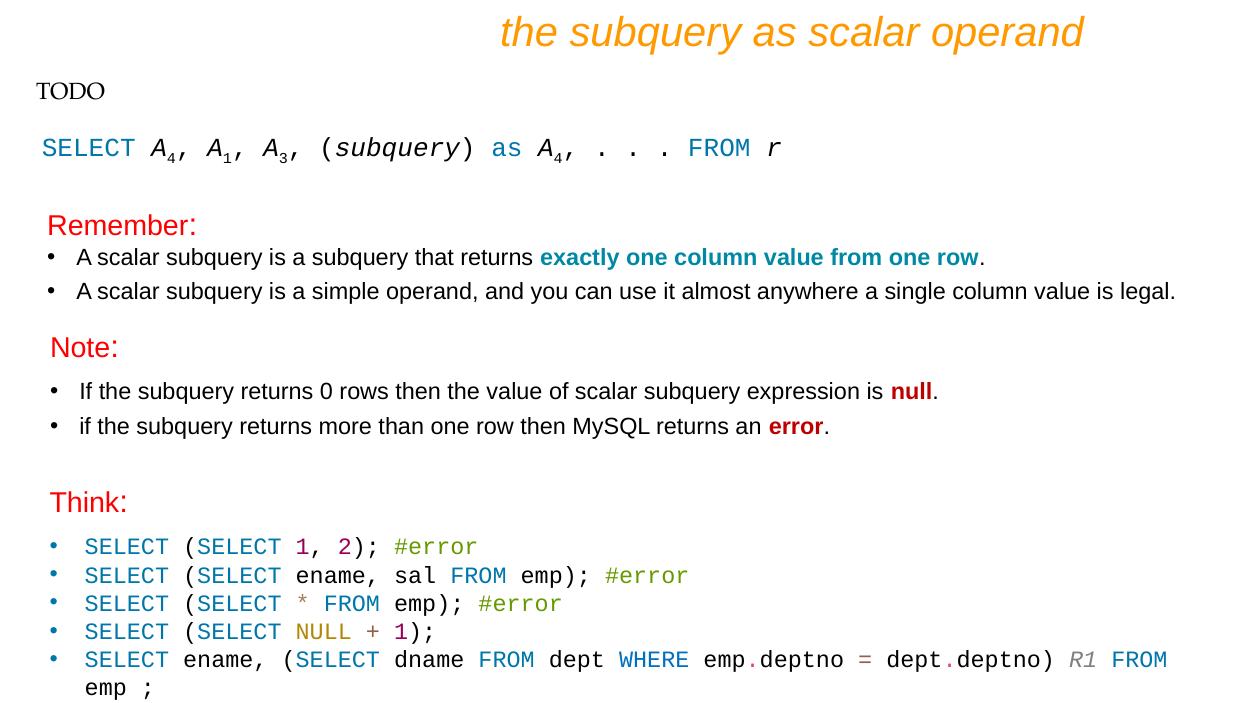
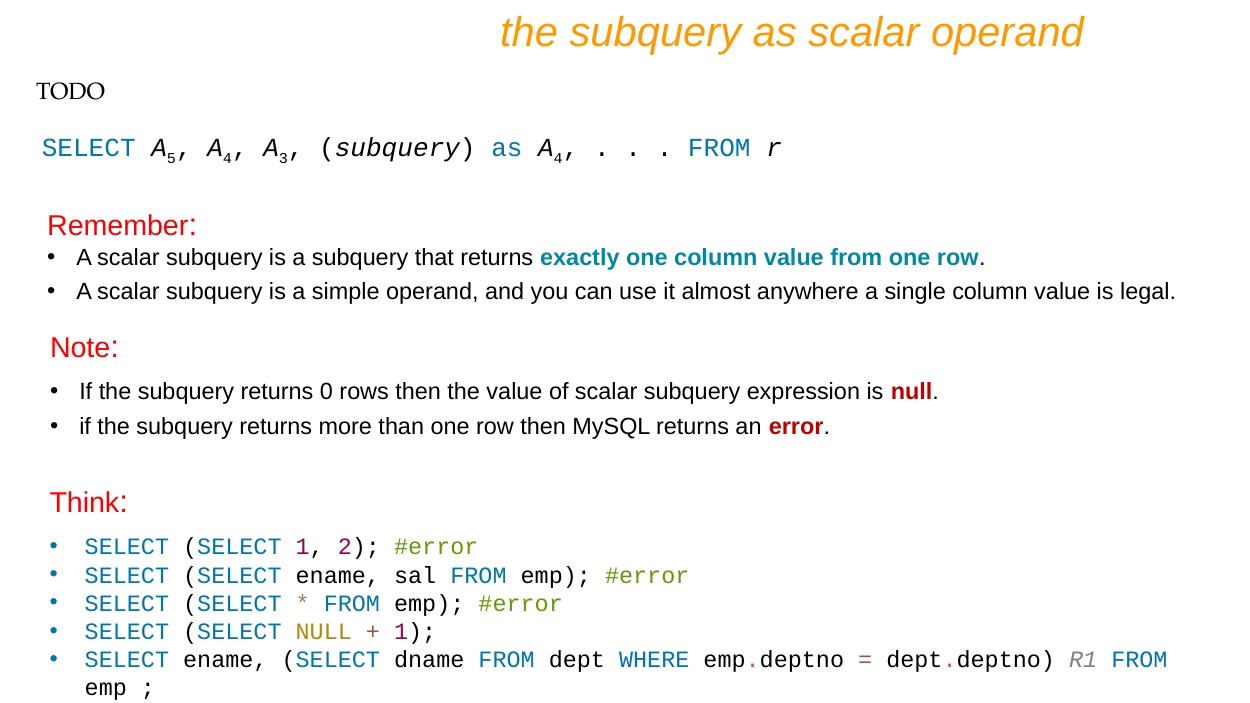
SELECT A 4: 4 -> 5
1 at (227, 158): 1 -> 4
